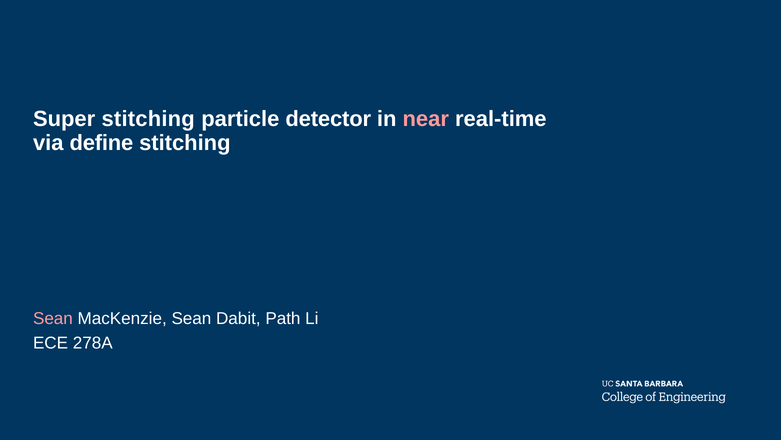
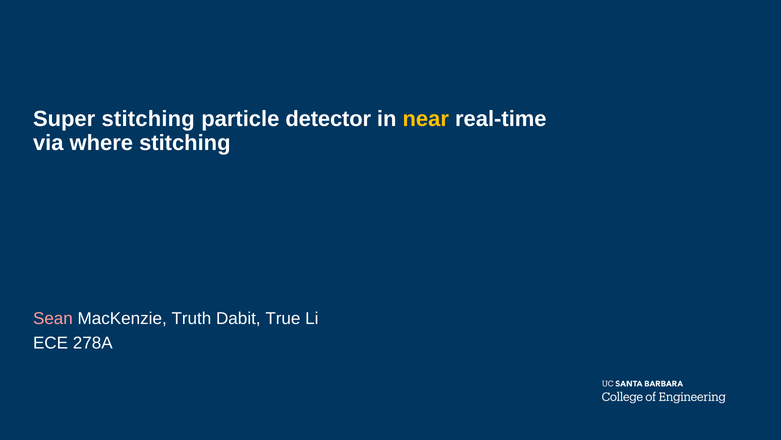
near colour: pink -> yellow
define: define -> where
MacKenzie Sean: Sean -> Truth
Path: Path -> True
